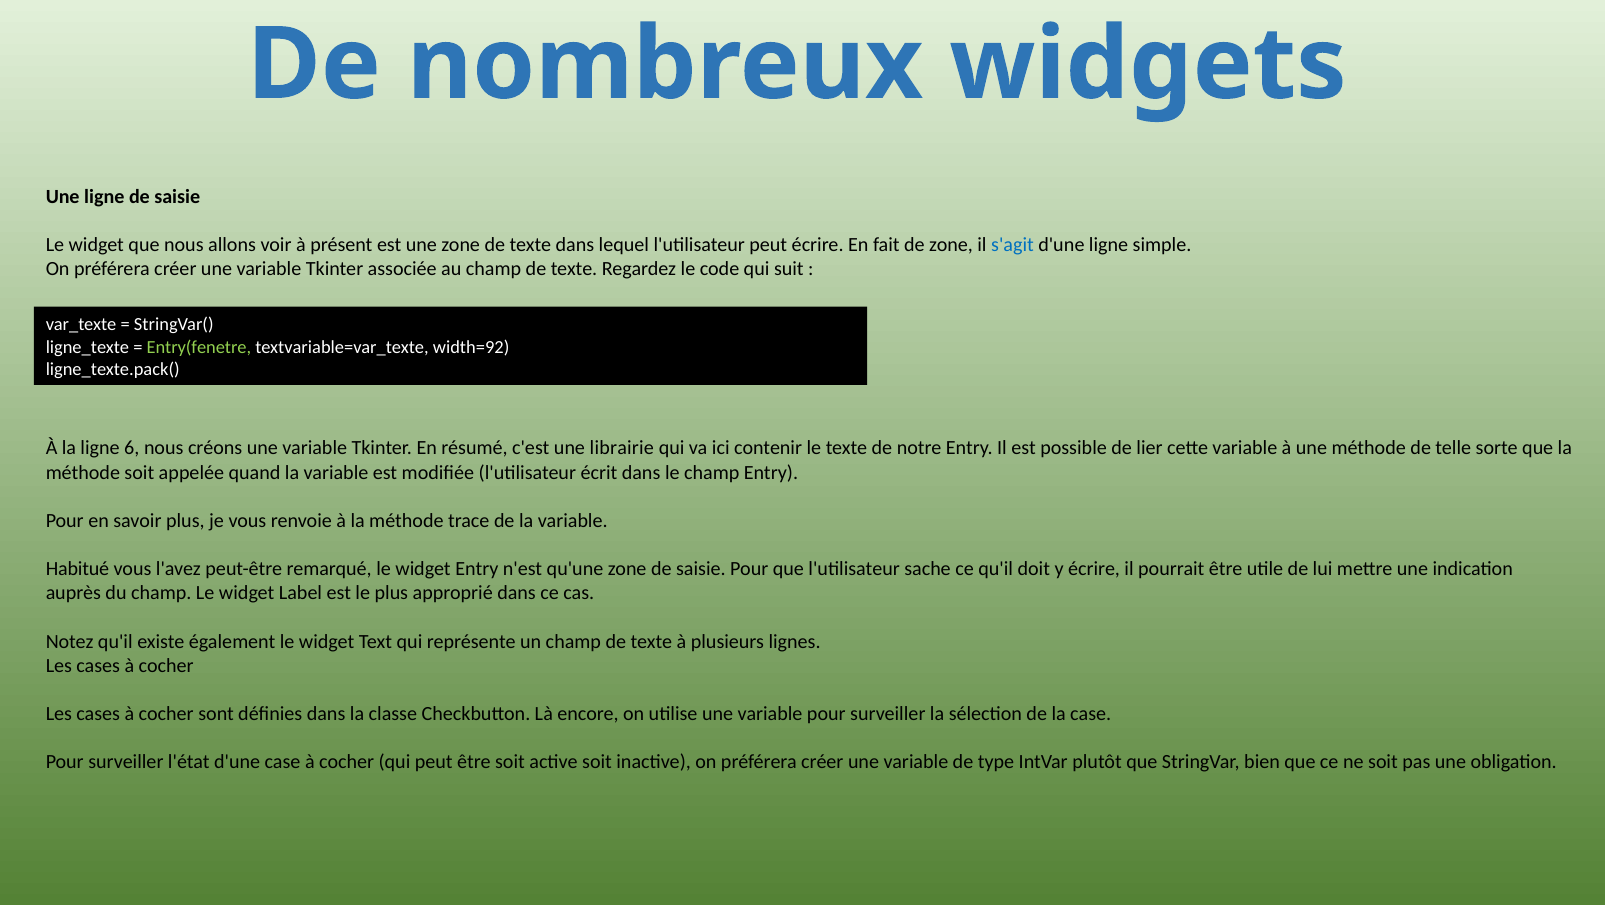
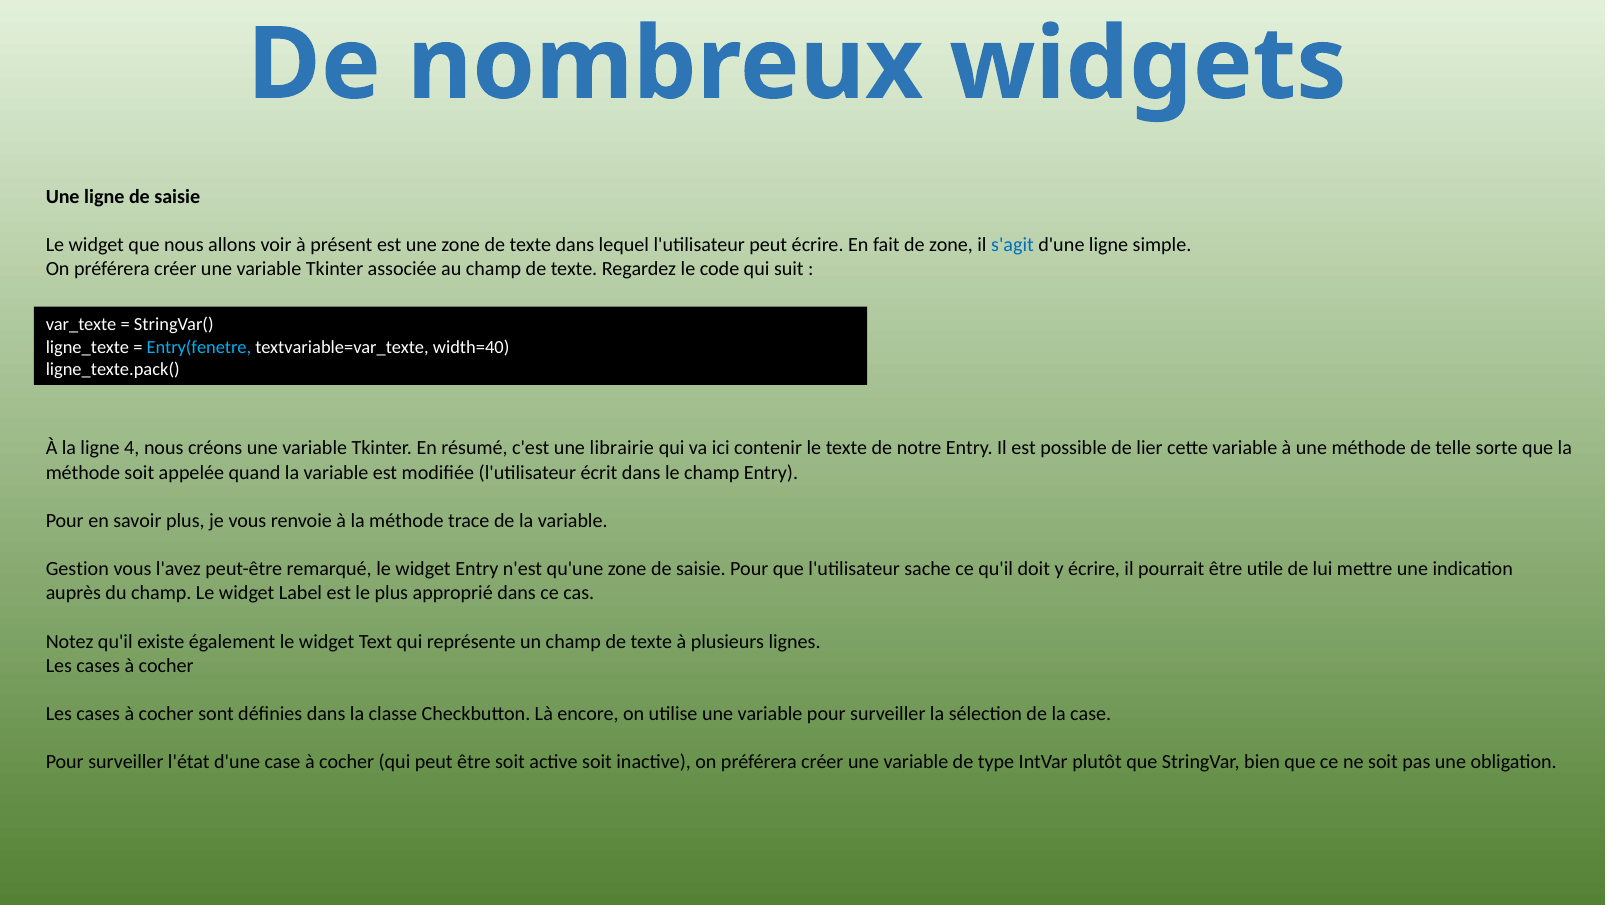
Entry(fenetre colour: light green -> light blue
width=92: width=92 -> width=40
6: 6 -> 4
Habitué: Habitué -> Gestion
